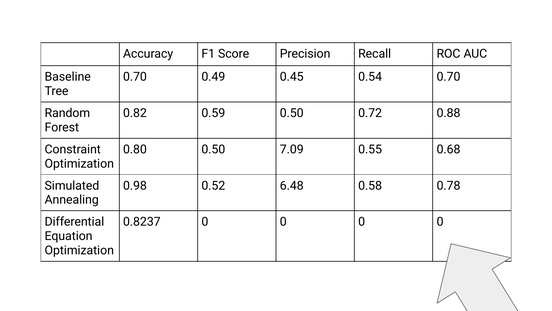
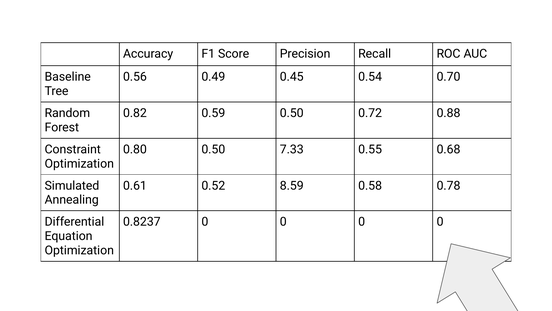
0.70 at (135, 77): 0.70 -> 0.56
7.09: 7.09 -> 7.33
0.98: 0.98 -> 0.61
6.48: 6.48 -> 8.59
